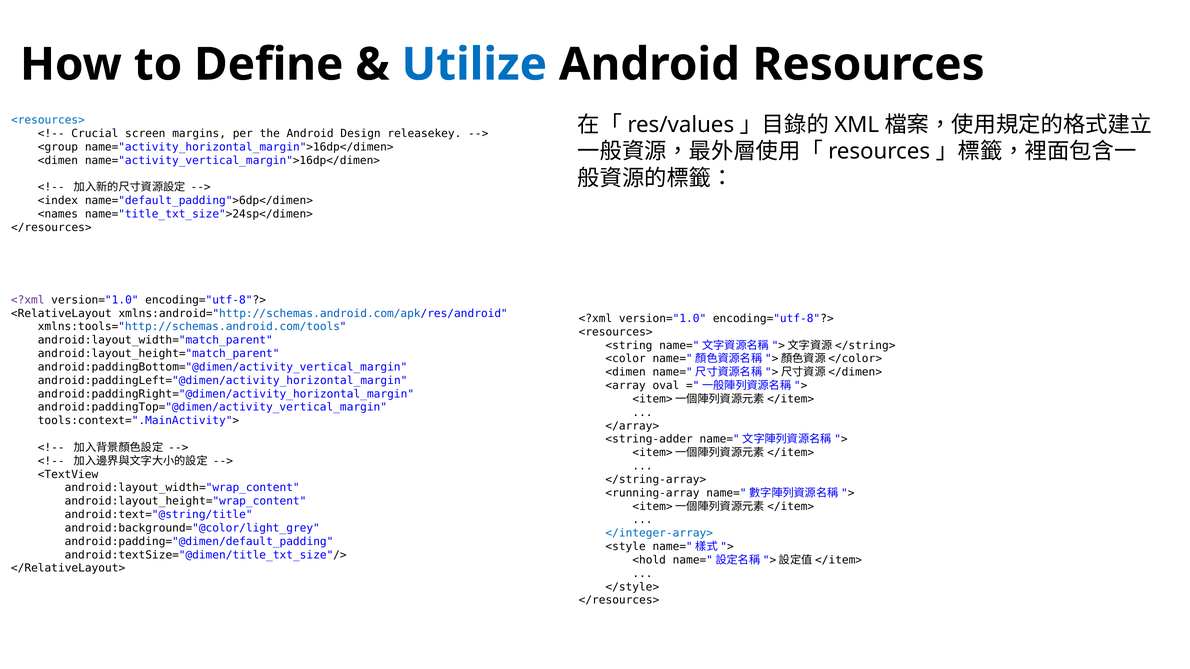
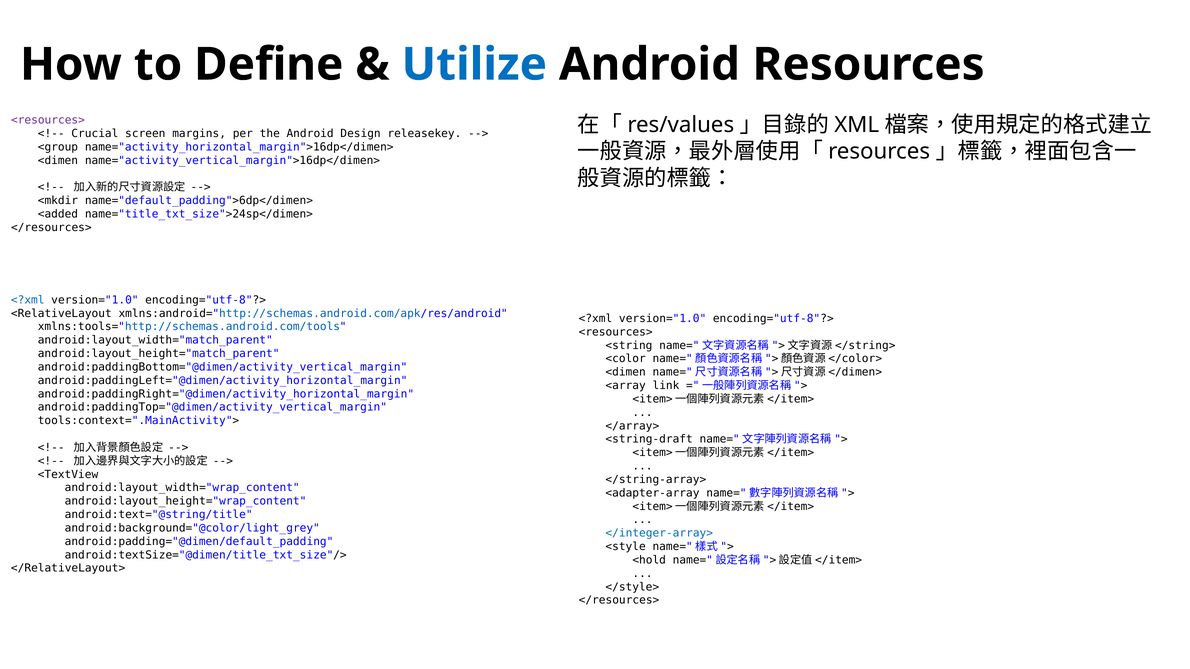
<resources> at (48, 120) colour: blue -> purple
<index: <index -> <mkdir
<names: <names -> <added
<?xml at (28, 300) colour: purple -> blue
oval: oval -> link
<string-adder: <string-adder -> <string-draft
<running-array: <running-array -> <adapter-array
